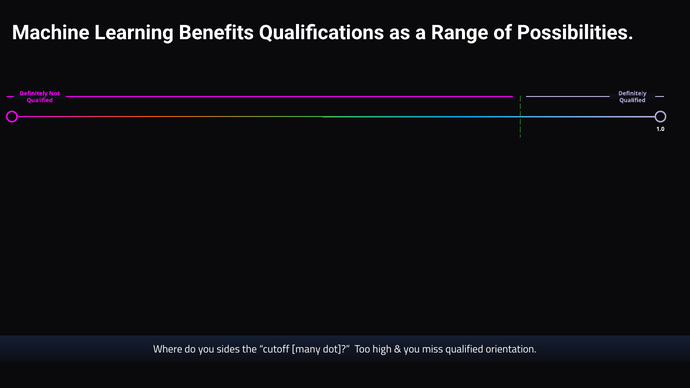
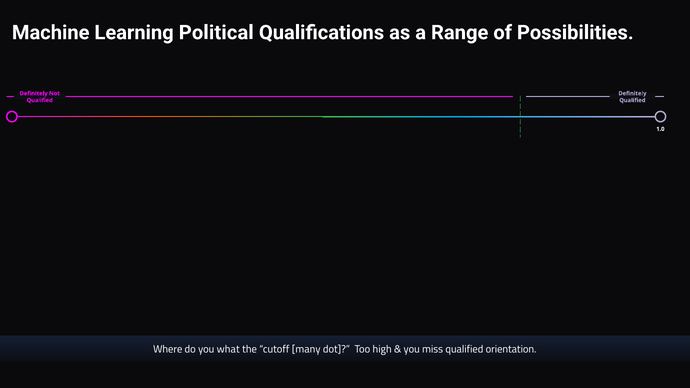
Benefits: Benefits -> Political
sides: sides -> what
